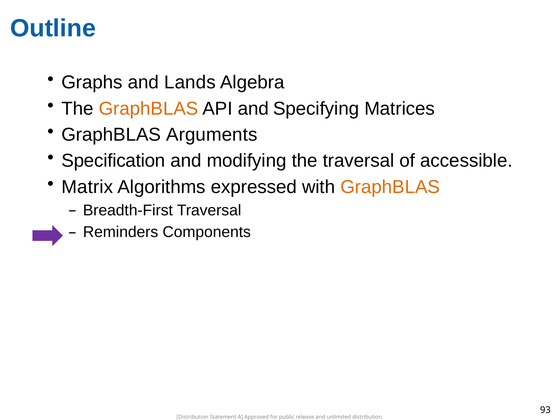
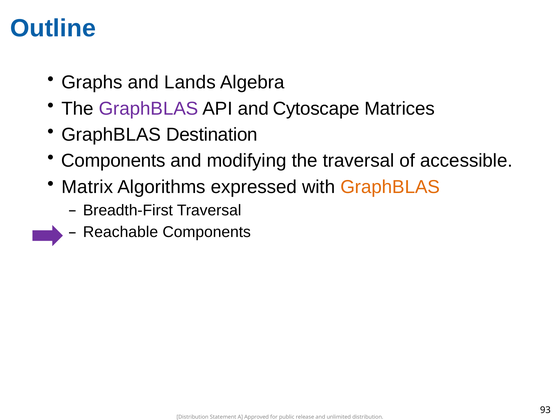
GraphBLAS at (149, 109) colour: orange -> purple
Specifying: Specifying -> Cytoscape
Arguments: Arguments -> Destination
Specification at (113, 161): Specification -> Components
Reminders: Reminders -> Reachable
